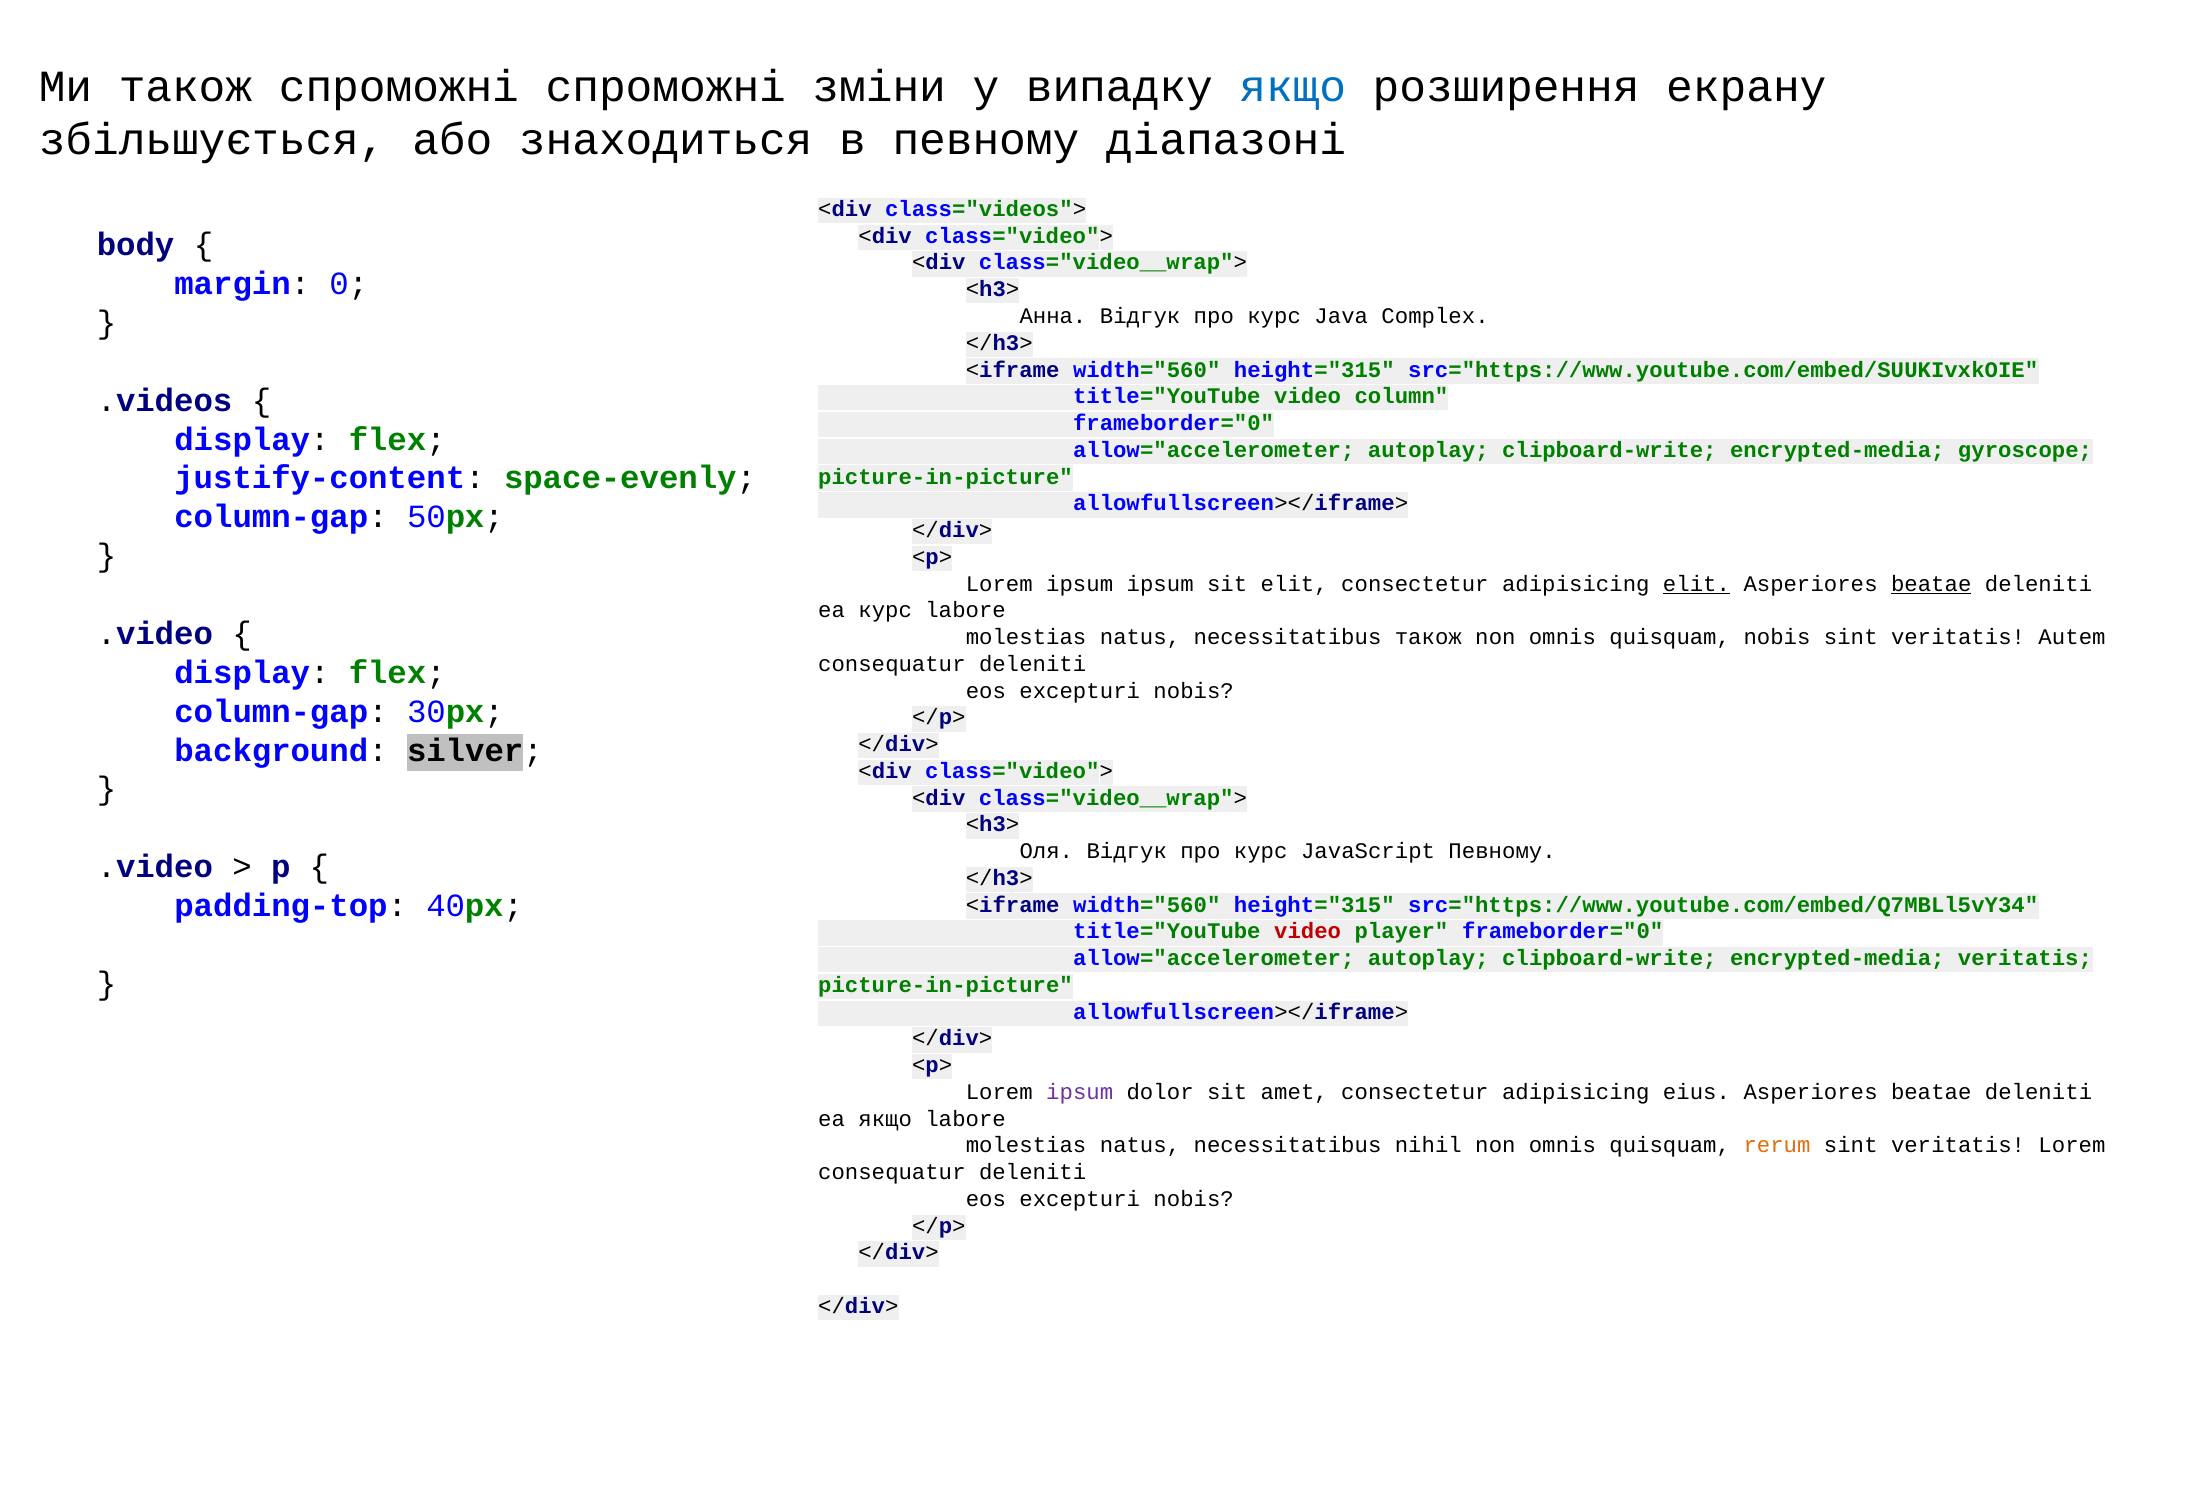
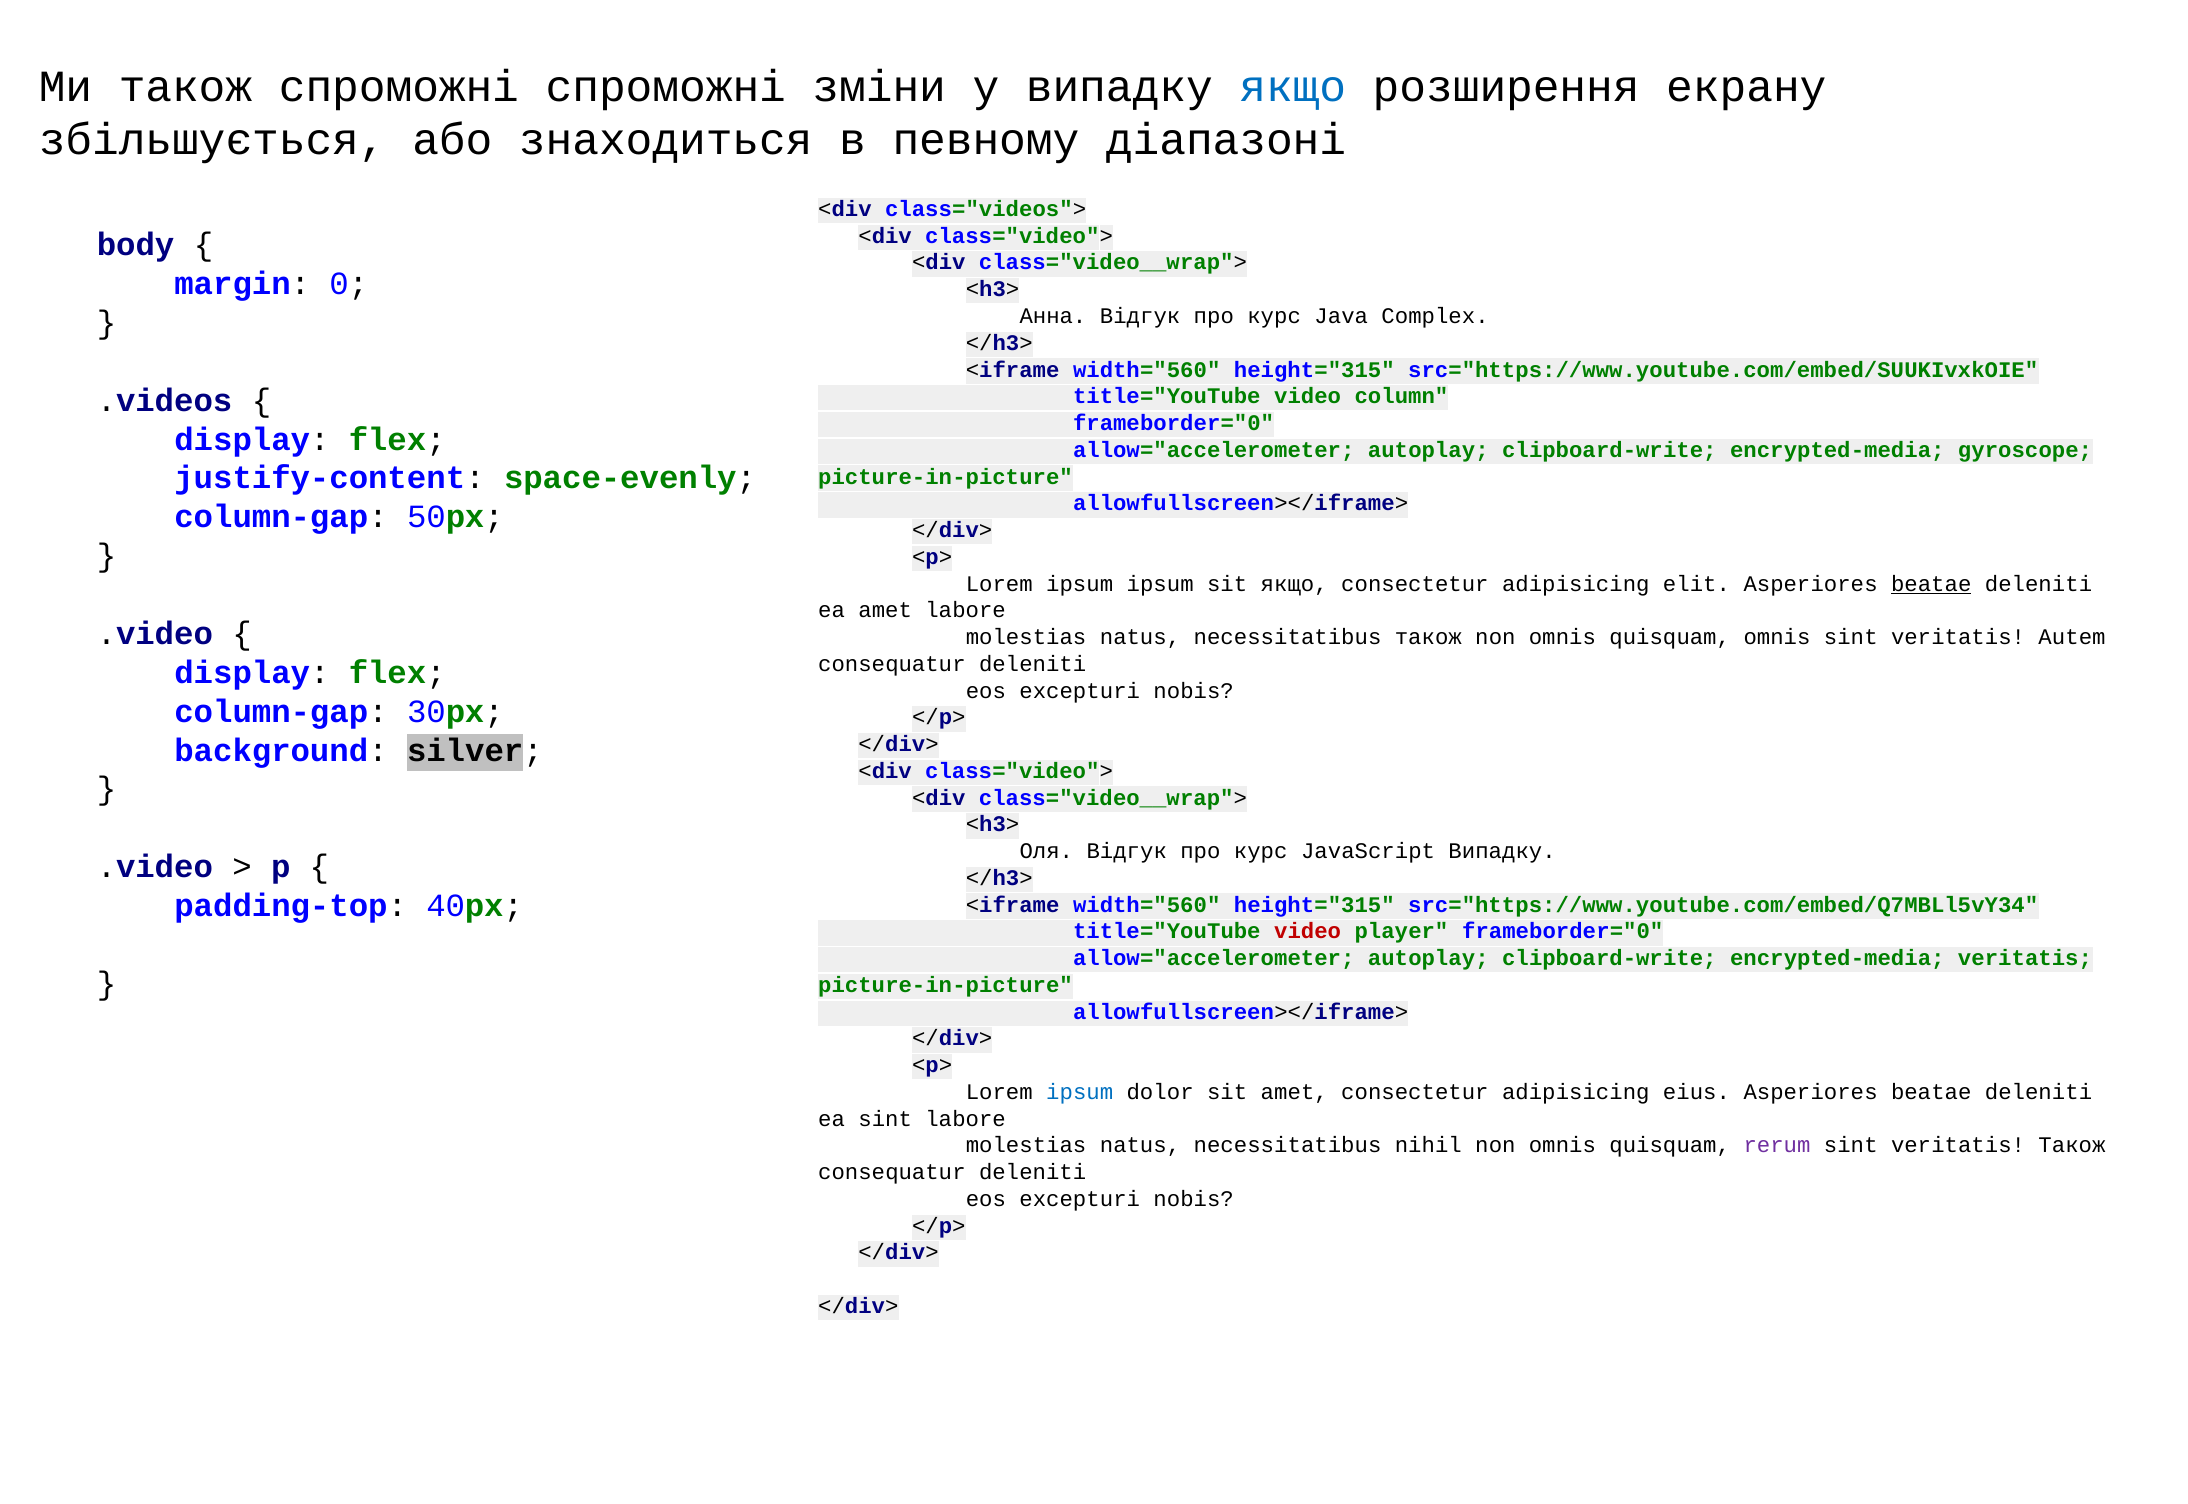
sit elit: elit -> якщо
elit at (1696, 584) underline: present -> none
ea курс: курс -> amet
quisquam nobis: nobis -> omnis
JavaScript Певному: Певному -> Випадку
ipsum at (1080, 1092) colour: purple -> blue
ea якщо: якщо -> sint
rerum colour: orange -> purple
veritatis Lorem: Lorem -> Також
